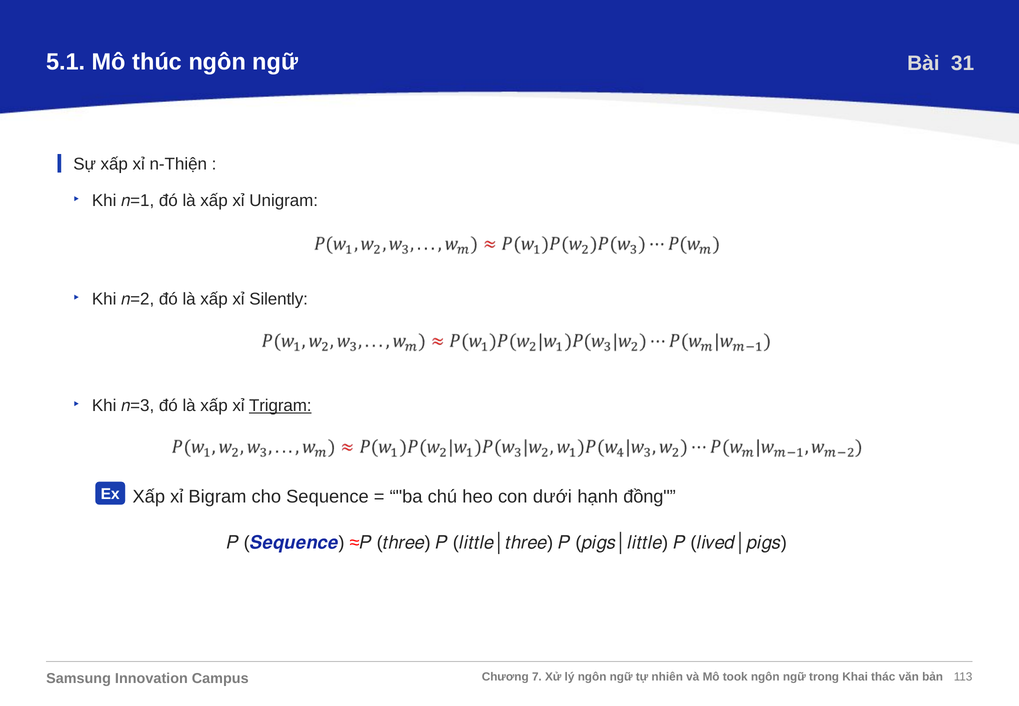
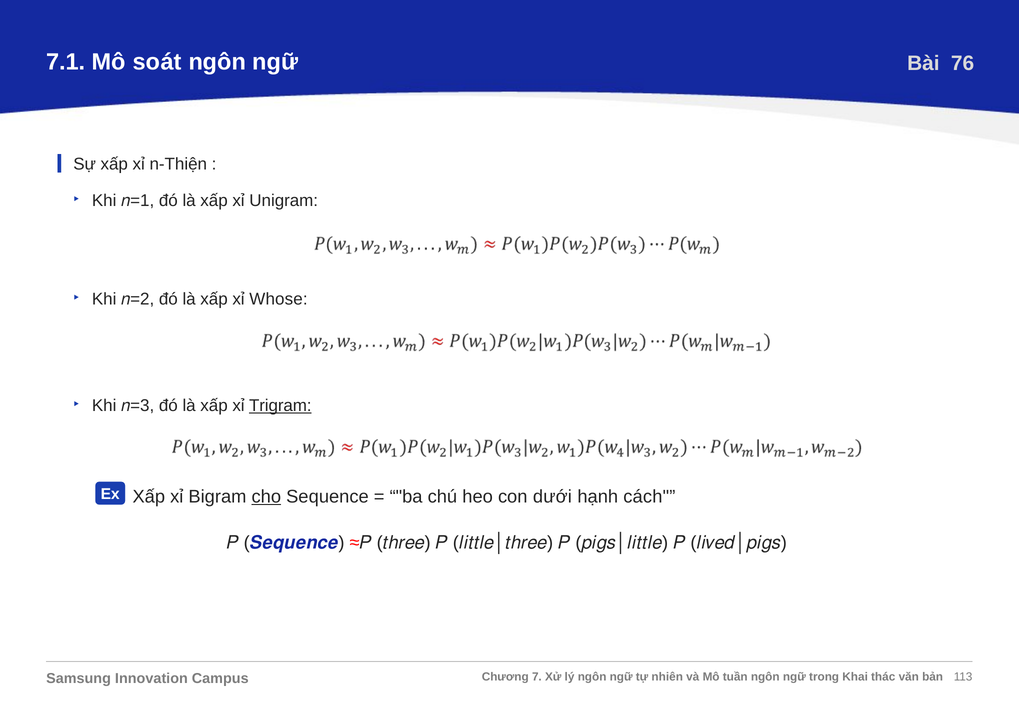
5.1: 5.1 -> 7.1
thúc: thúc -> soát
31: 31 -> 76
Silently: Silently -> Whose
cho underline: none -> present
đồng: đồng -> cách
took: took -> tuần
